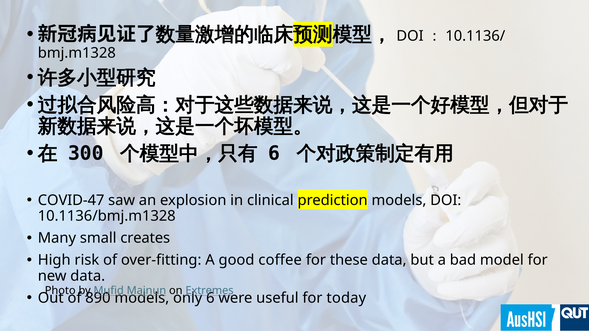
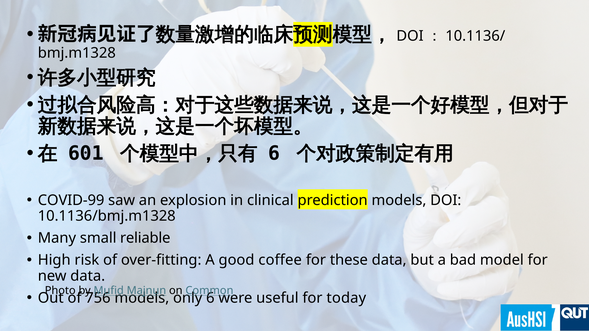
300: 300 -> 601
COVID-47: COVID-47 -> COVID-99
creates: creates -> reliable
Extremes: Extremes -> Common
890: 890 -> 756
